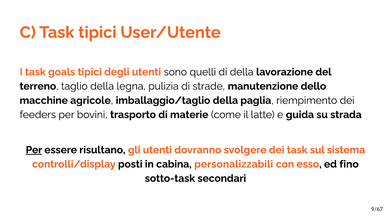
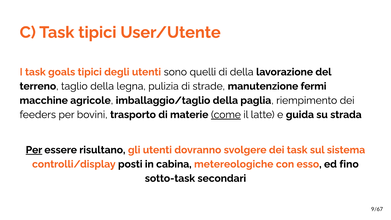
dello: dello -> fermi
come underline: none -> present
personalizzabili: personalizzabili -> metereologiche
